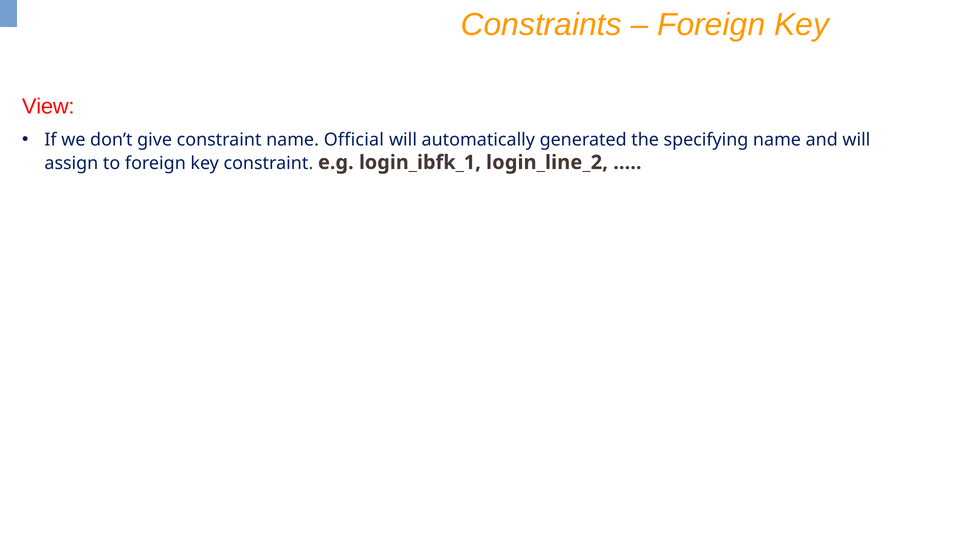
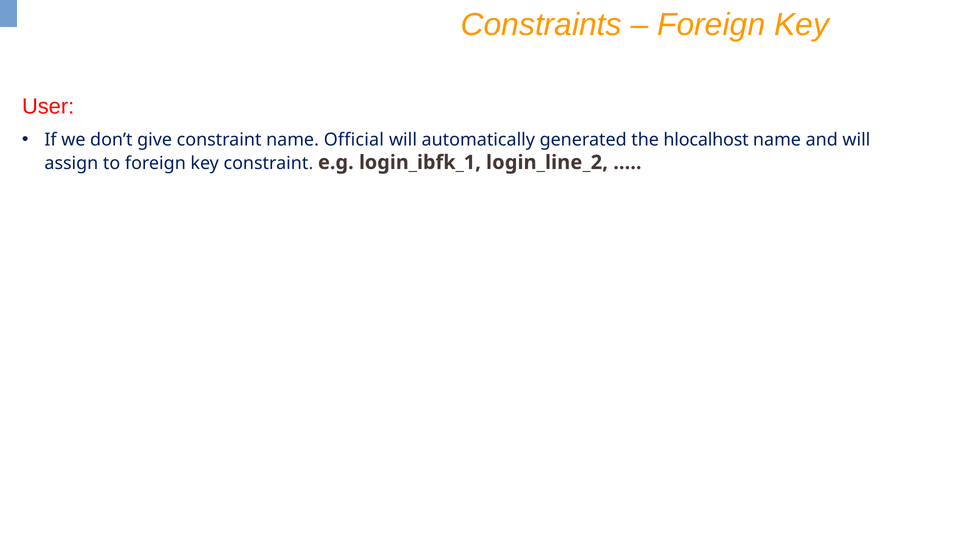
View: View -> User
specifying: specifying -> hlocalhost
